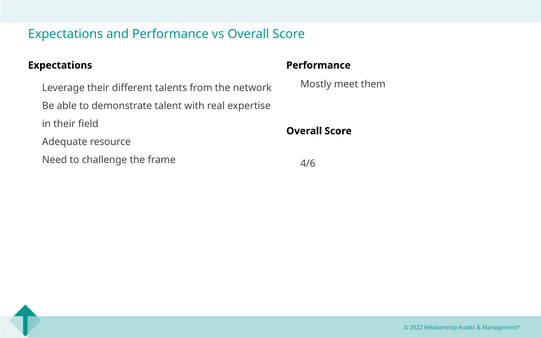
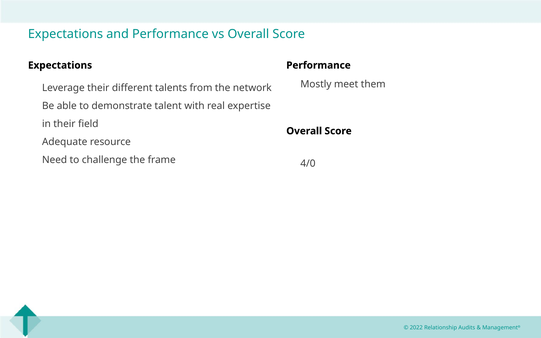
4/6: 4/6 -> 4/0
